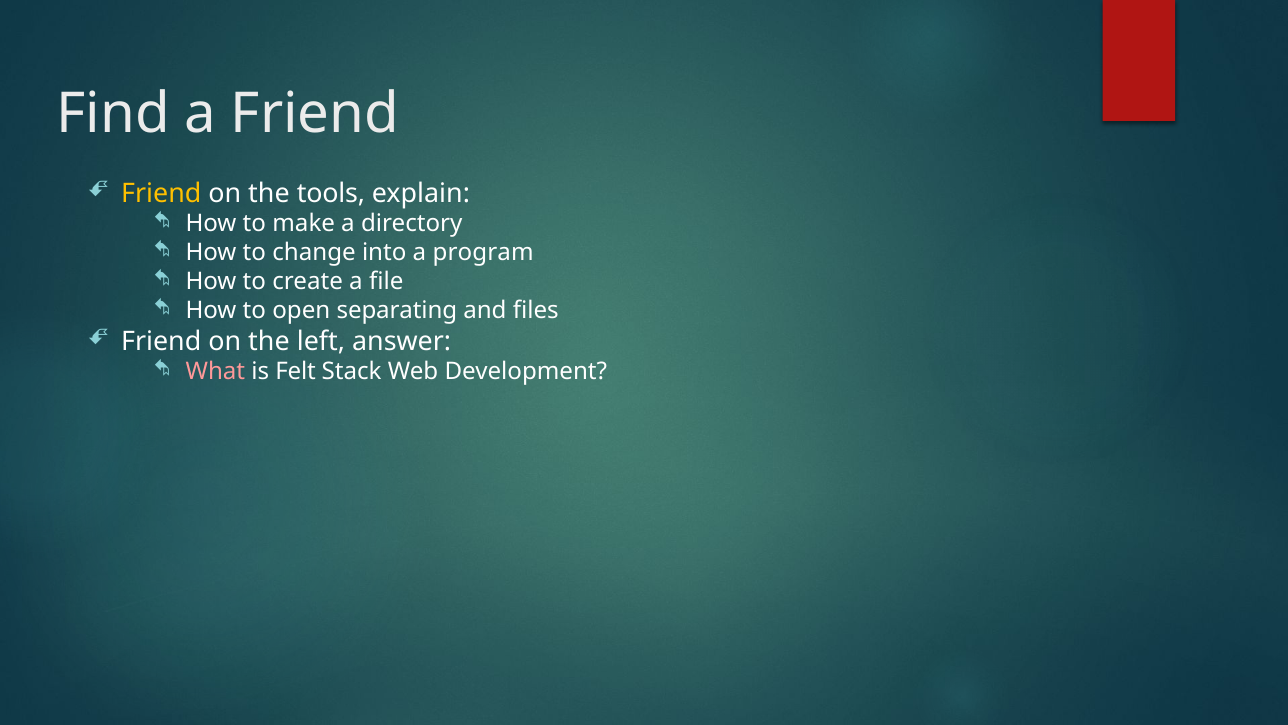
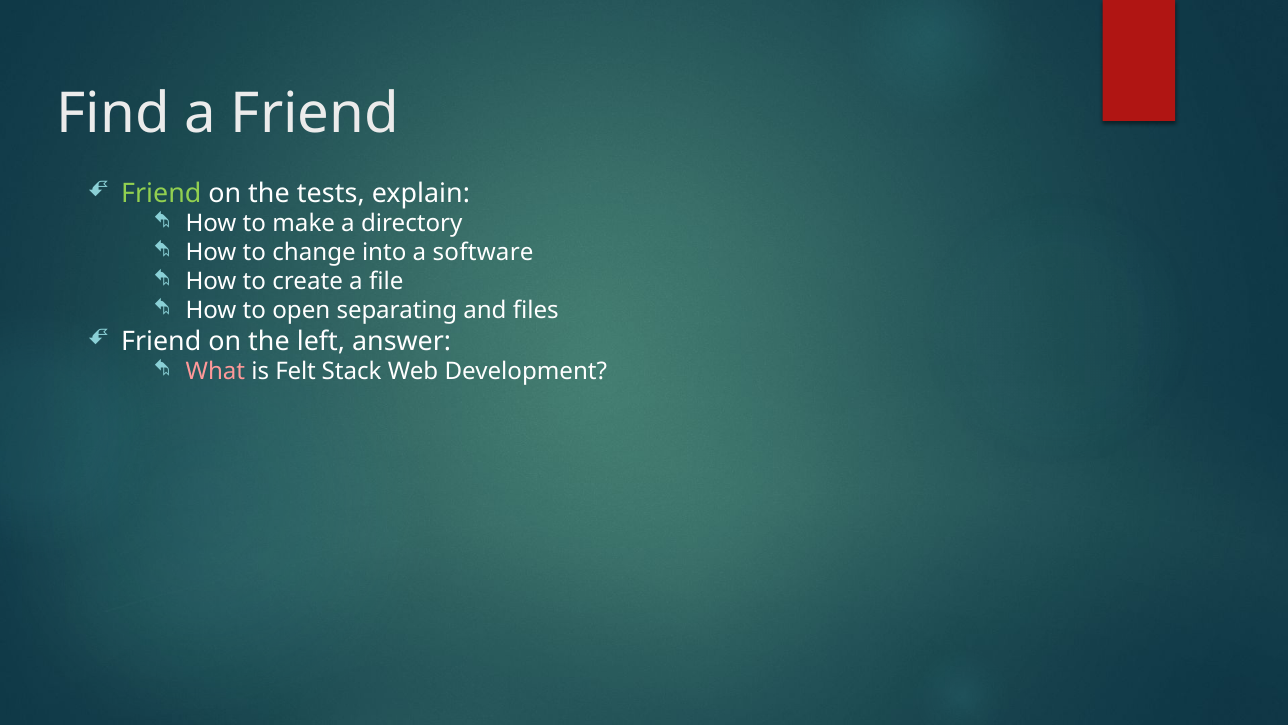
Friend at (161, 193) colour: yellow -> light green
tools: tools -> tests
program: program -> software
